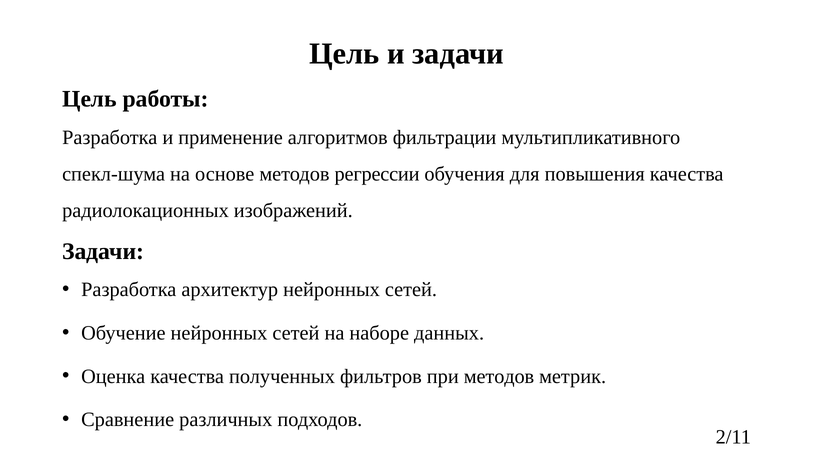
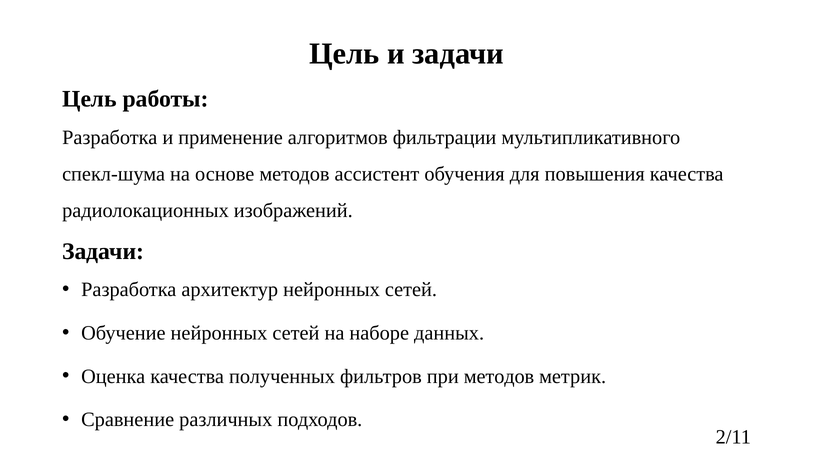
регрессии: регрессии -> ассистент
